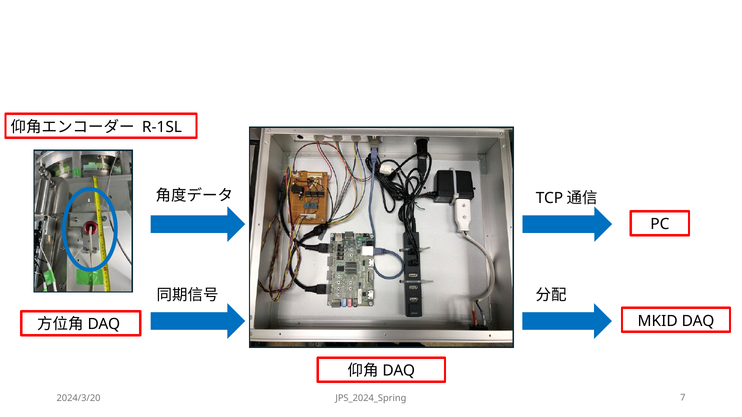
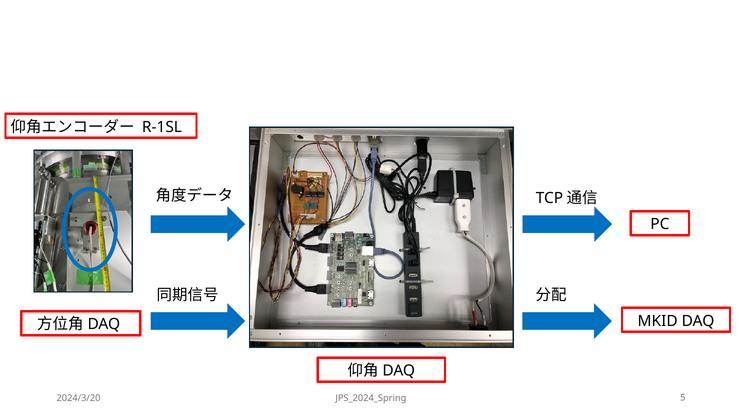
7: 7 -> 5
